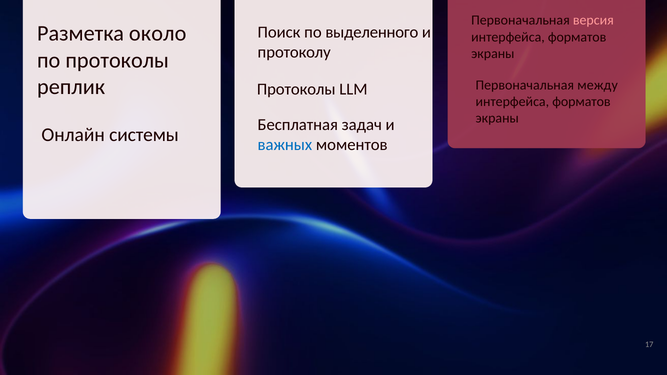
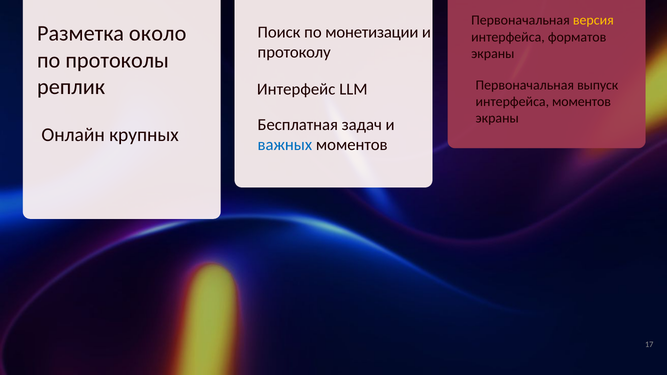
версия colour: pink -> yellow
выделенного: выделенного -> монетизации
между: между -> выпуск
Протоколы at (296, 89): Протоколы -> Интерфейс
форматов at (581, 102): форматов -> моментов
системы: системы -> крупных
